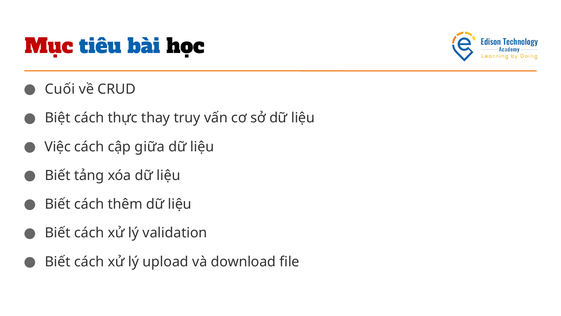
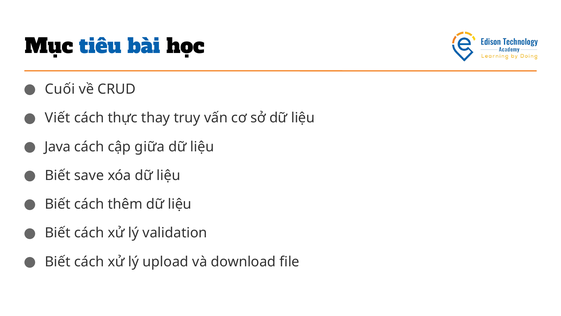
Mục colour: red -> black
Biệt: Biệt -> Viết
Việc: Việc -> Java
tảng: tảng -> save
